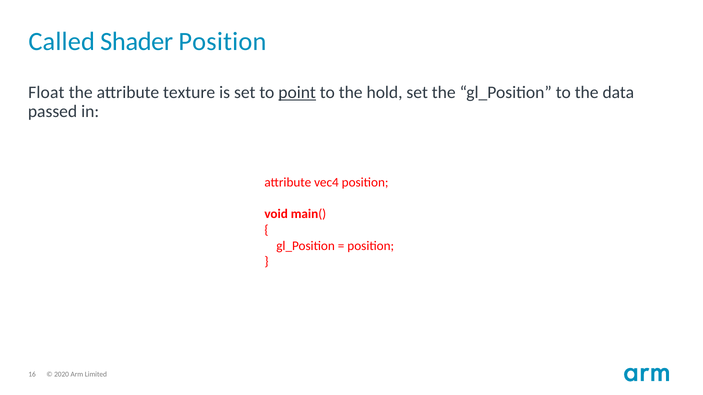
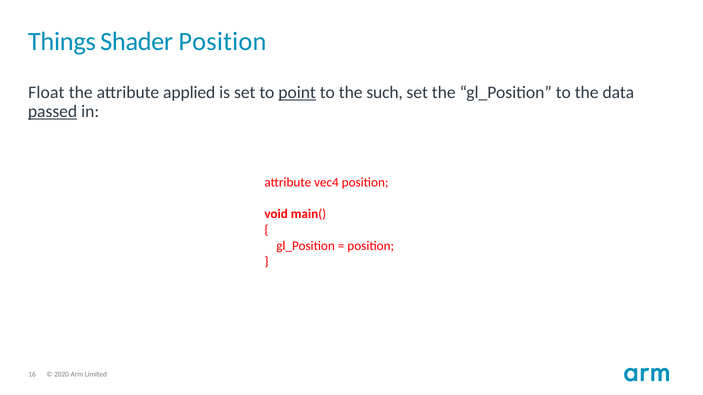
Called: Called -> Things
texture: texture -> applied
hold: hold -> such
passed underline: none -> present
